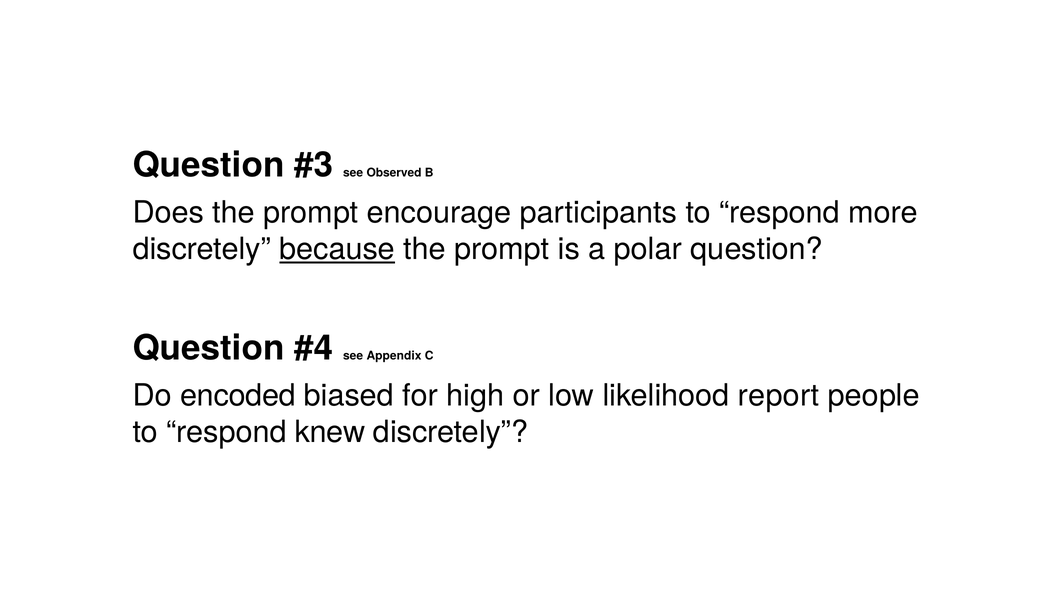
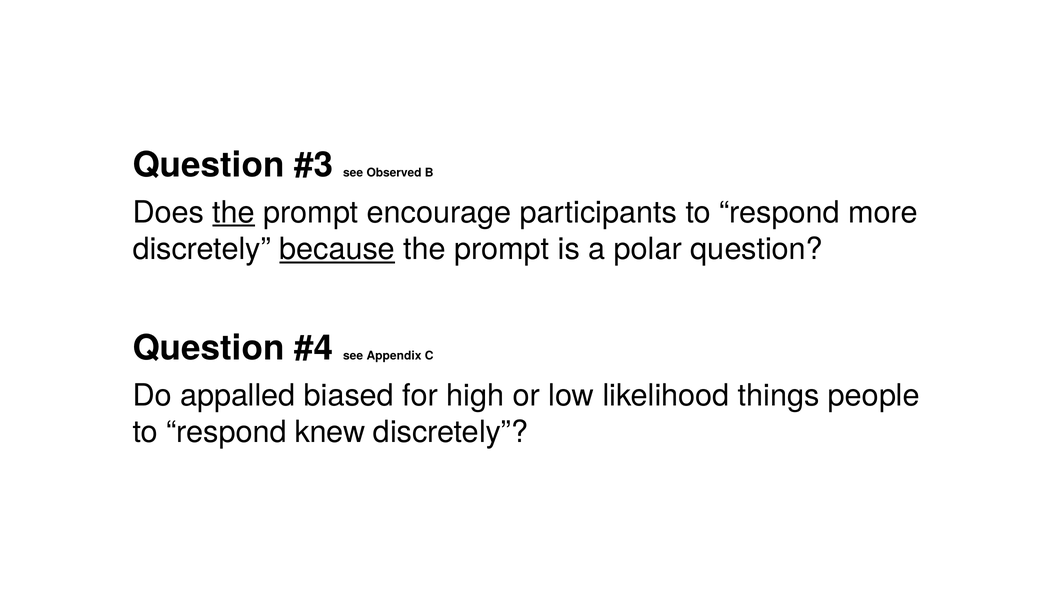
the at (234, 213) underline: none -> present
encoded: encoded -> appalled
report: report -> things
